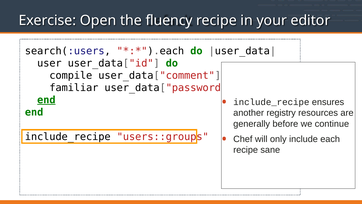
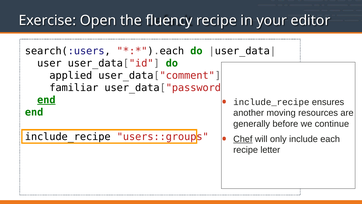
compile: compile -> applied
registry: registry -> moving
Chef underline: none -> present
sane: sane -> letter
